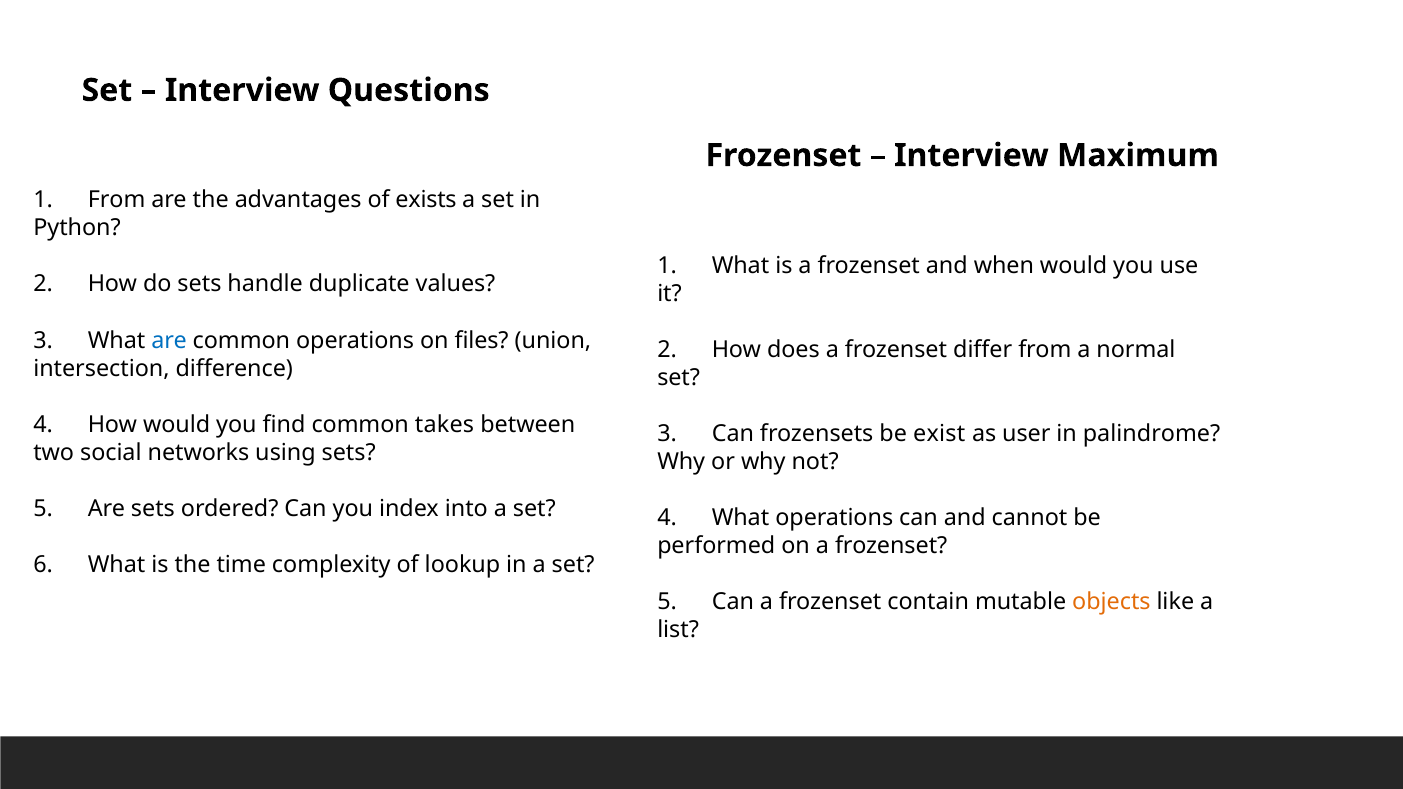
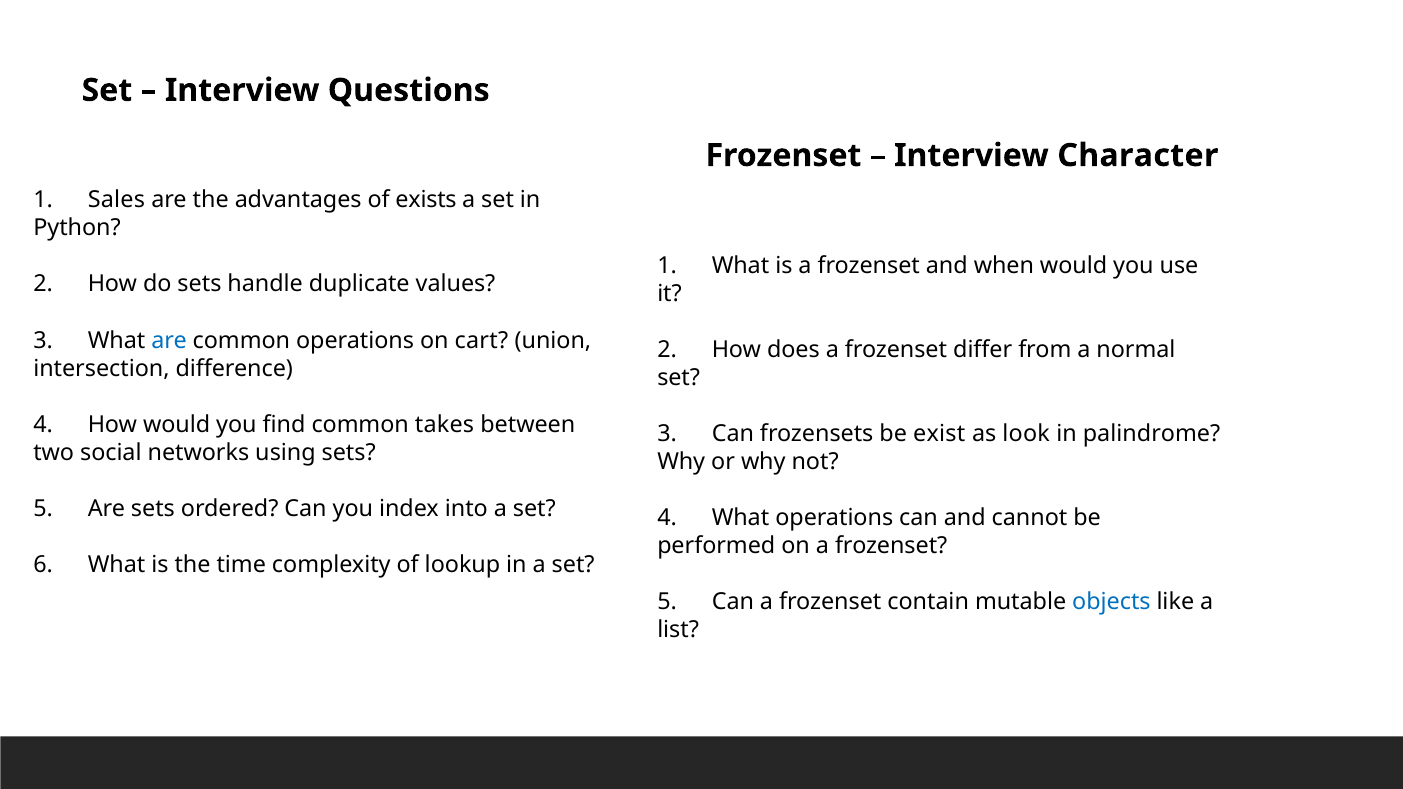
Maximum: Maximum -> Character
From at (117, 200): From -> Sales
files: files -> cart
user: user -> look
objects colour: orange -> blue
